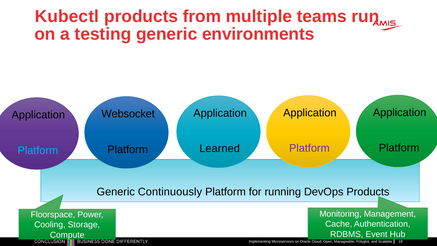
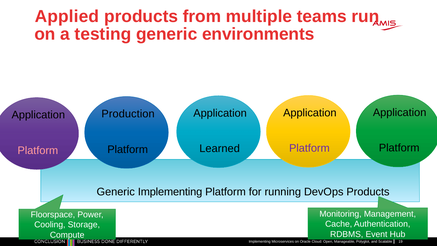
Kubectl: Kubectl -> Applied
Websocket: Websocket -> Production
Platform at (38, 150) colour: light blue -> pink
Continuously at (170, 192): Continuously -> Implementing
